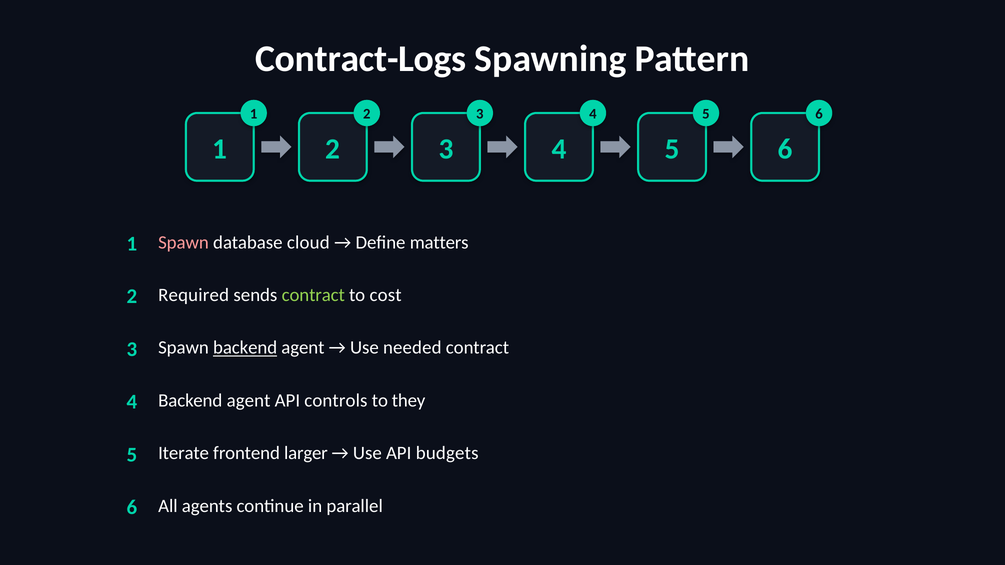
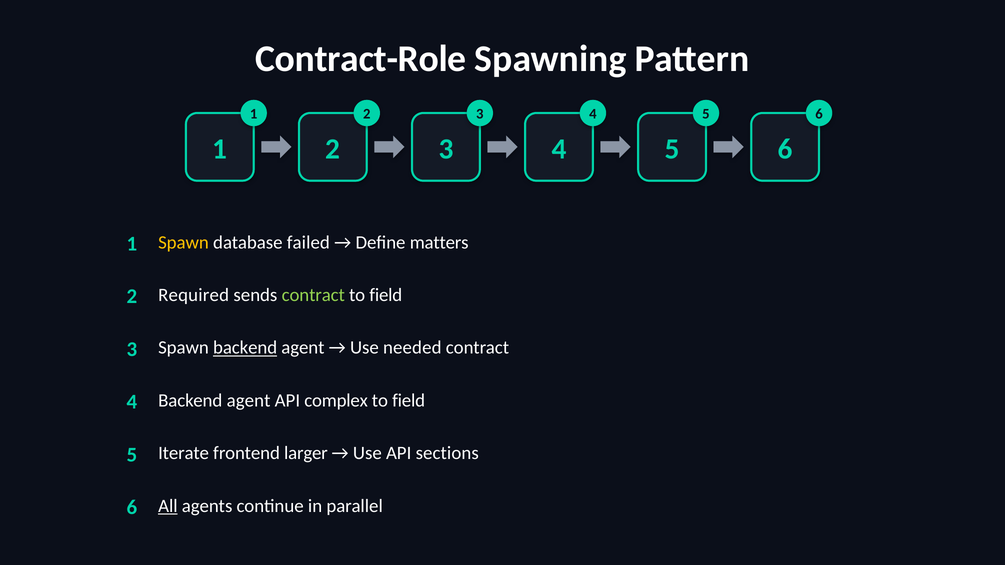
Contract-Logs: Contract-Logs -> Contract-Role
Spawn at (184, 242) colour: pink -> yellow
cloud: cloud -> failed
cost at (386, 295): cost -> field
controls: controls -> complex
they at (409, 401): they -> field
budgets: budgets -> sections
All underline: none -> present
